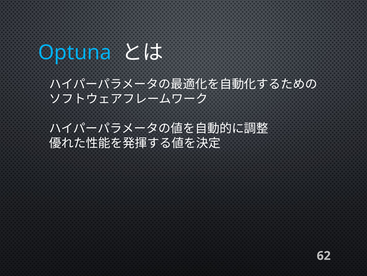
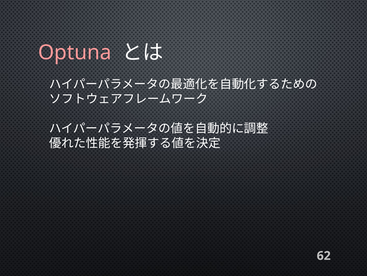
Optuna colour: light blue -> pink
